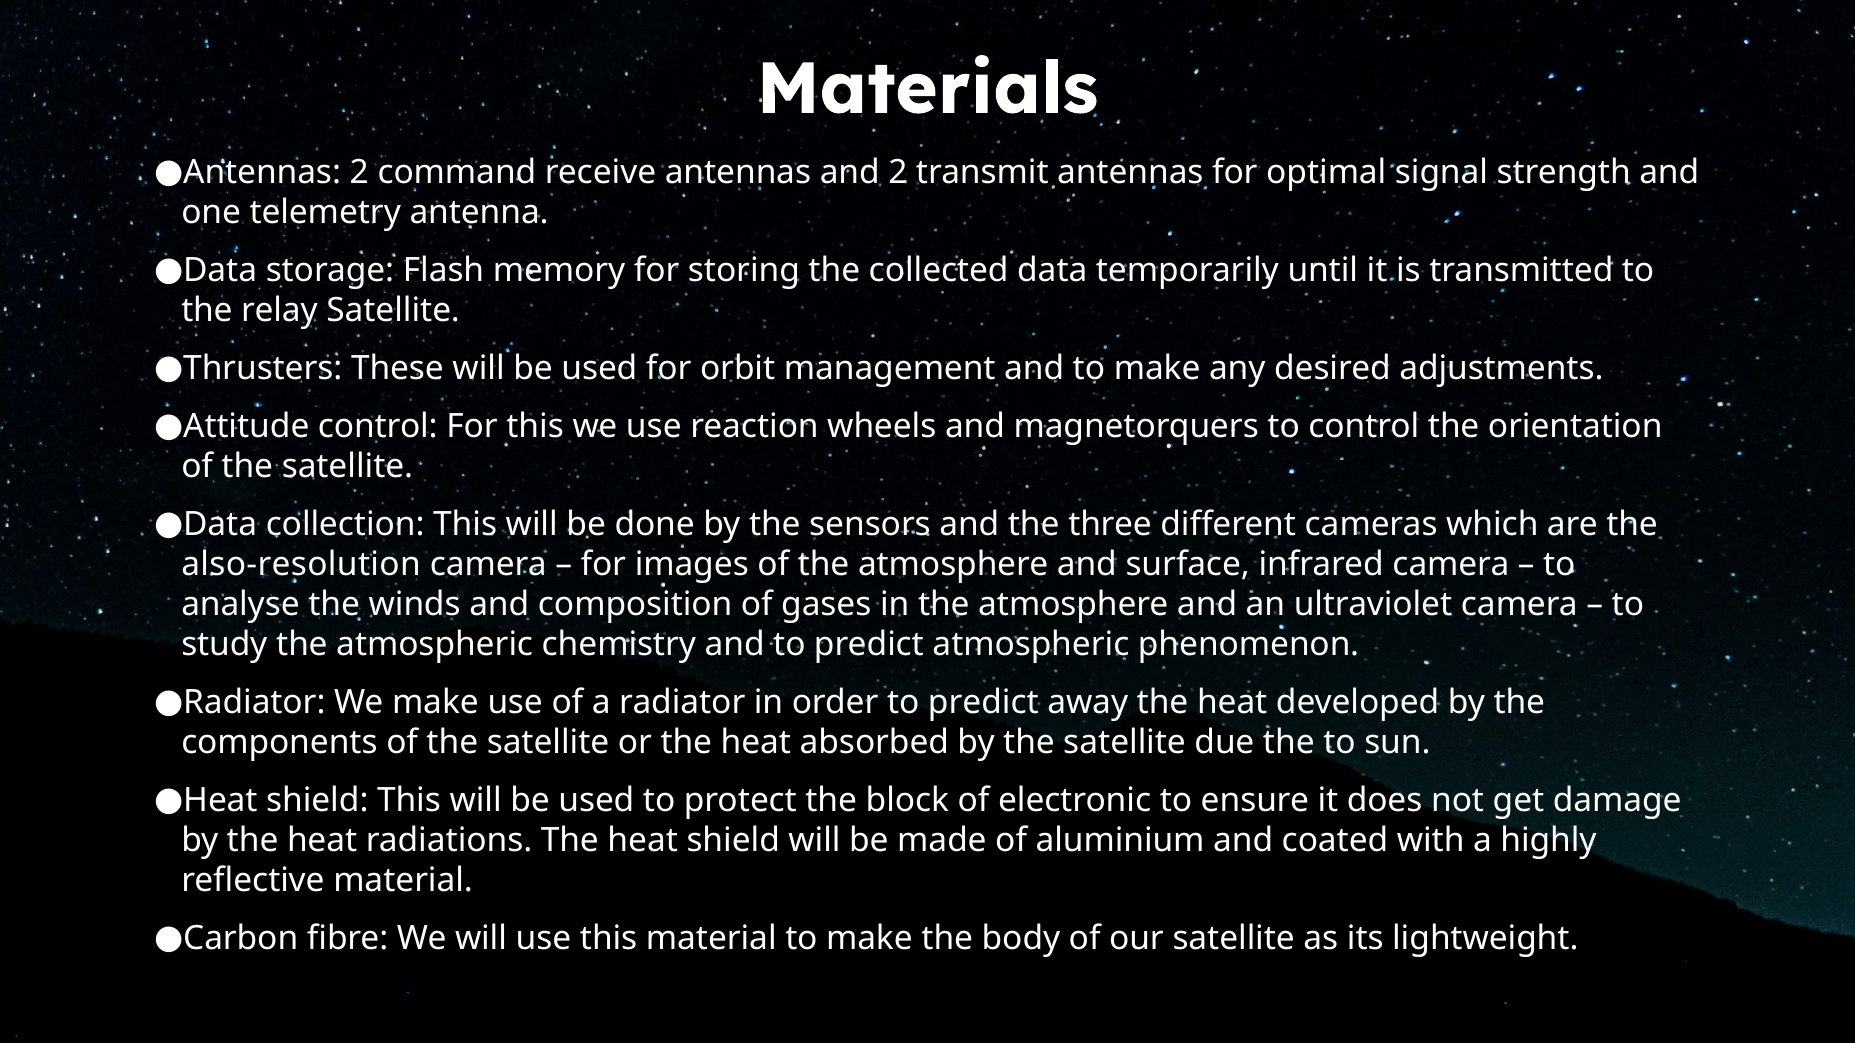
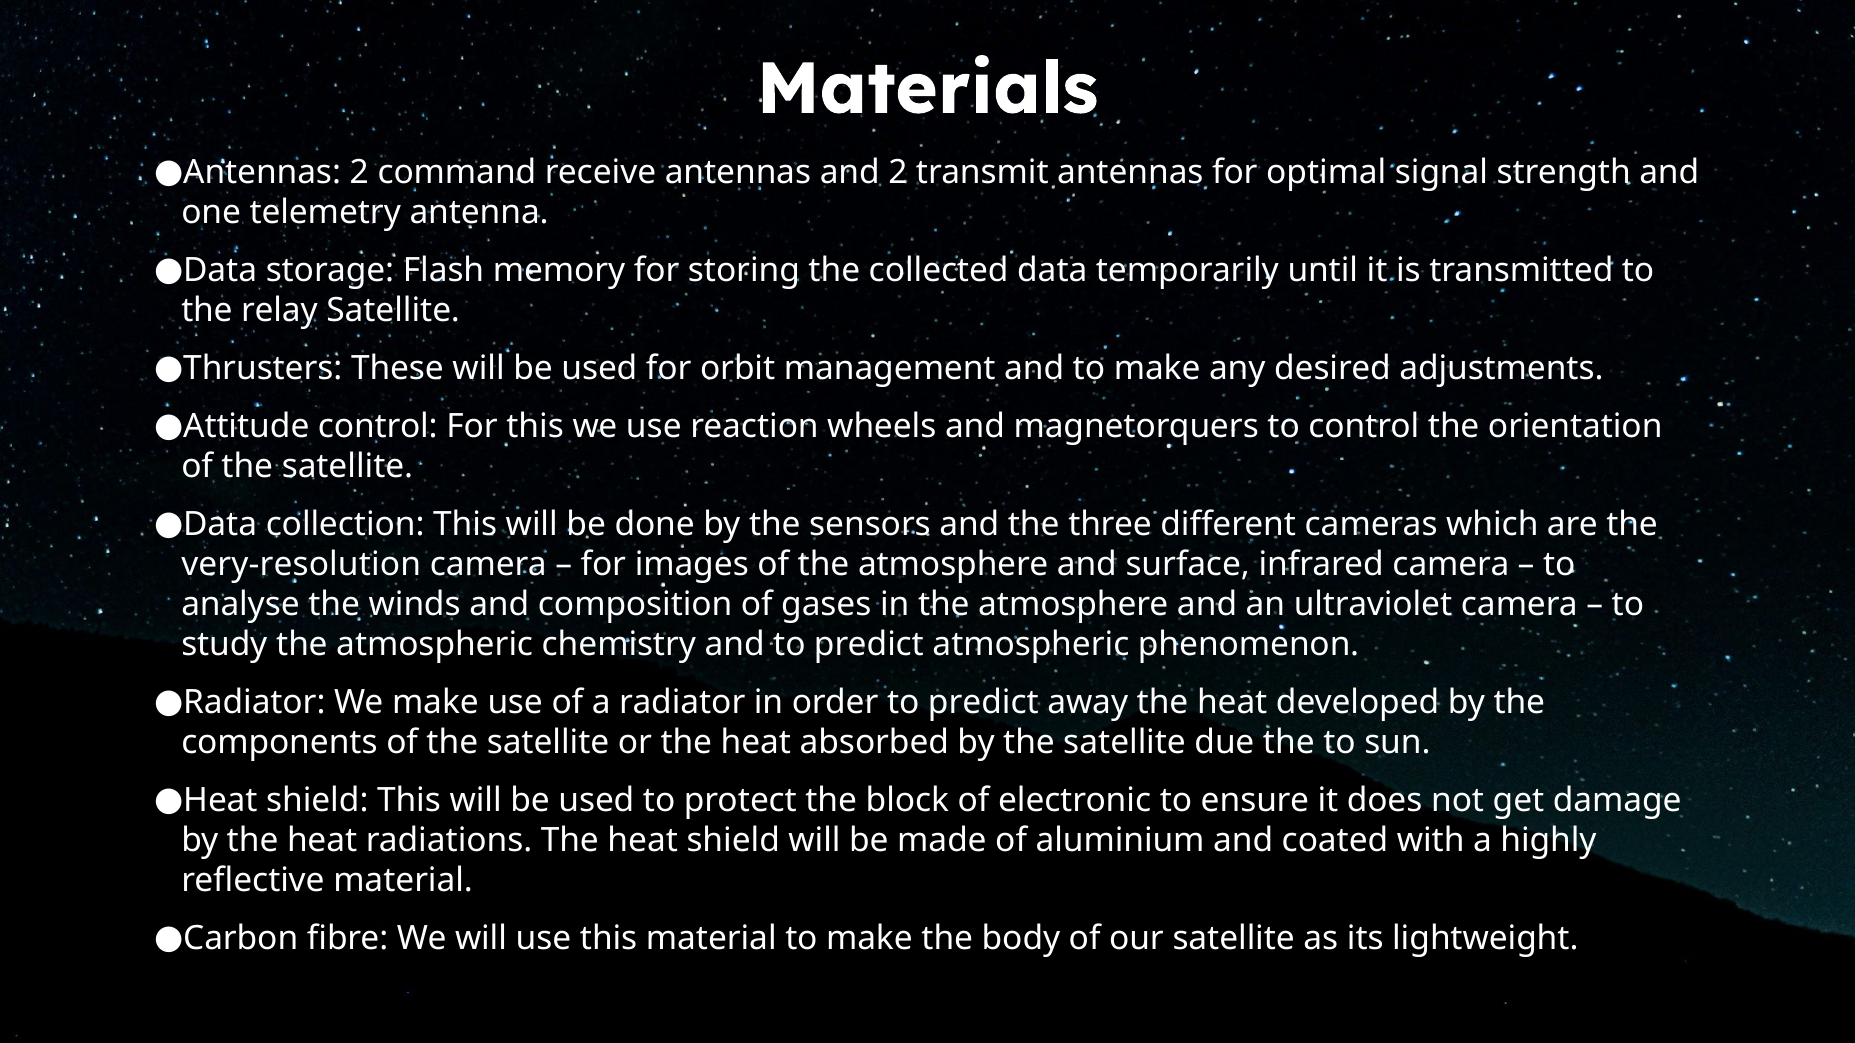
also-resolution: also-resolution -> very-resolution
